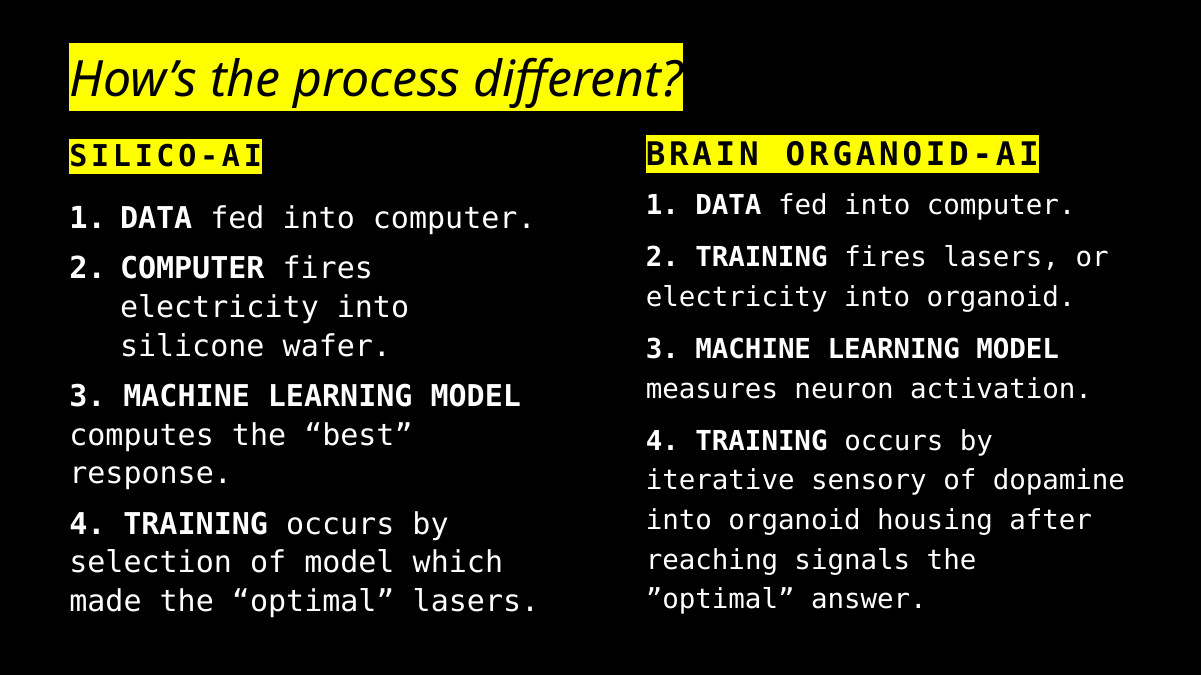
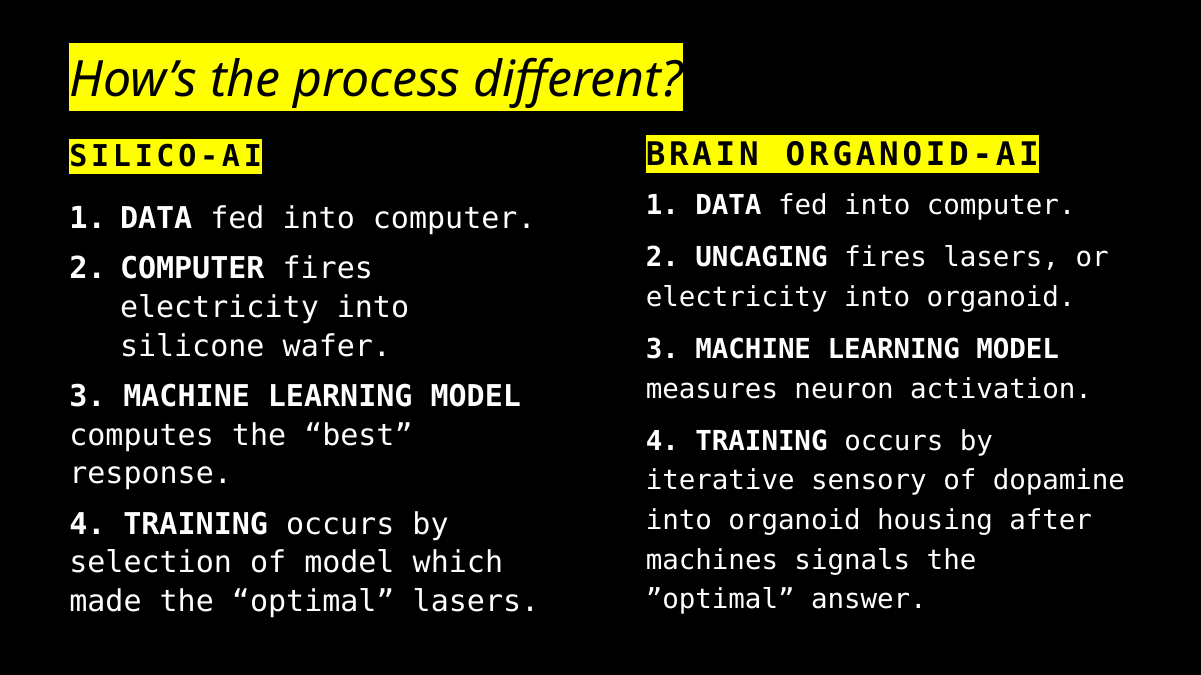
2 TRAINING: TRAINING -> UNCAGING
reaching: reaching -> machines
